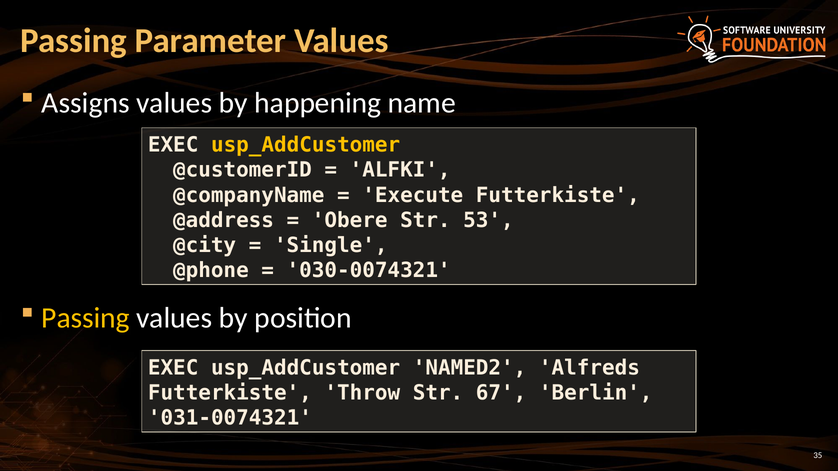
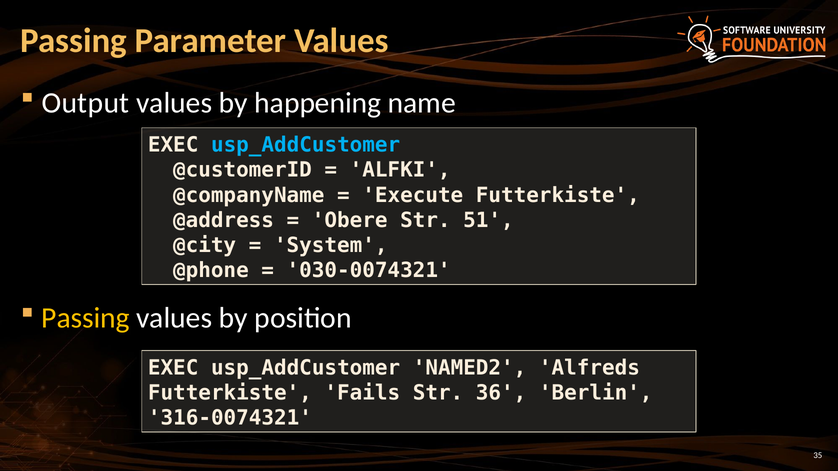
Assigns: Assigns -> Output
usp_AddCustomer at (306, 145) colour: yellow -> light blue
53: 53 -> 51
Single: Single -> System
Throw: Throw -> Fails
67: 67 -> 36
031-0074321: 031-0074321 -> 316-0074321
